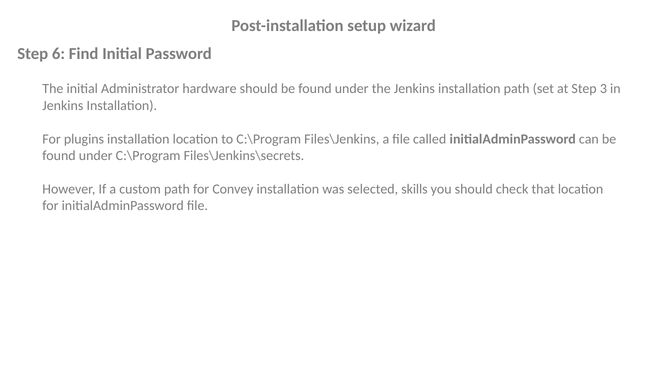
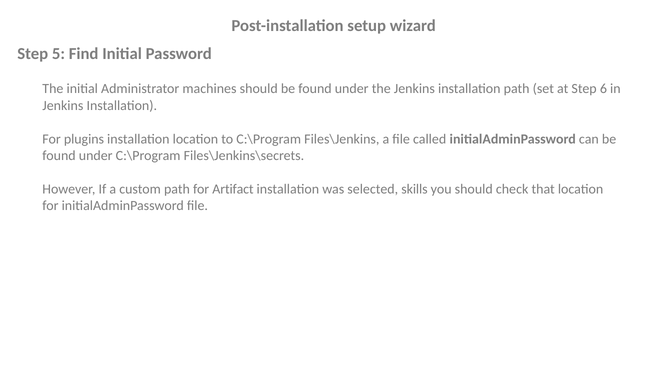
6: 6 -> 5
hardware: hardware -> machines
3: 3 -> 6
Convey: Convey -> Artifact
